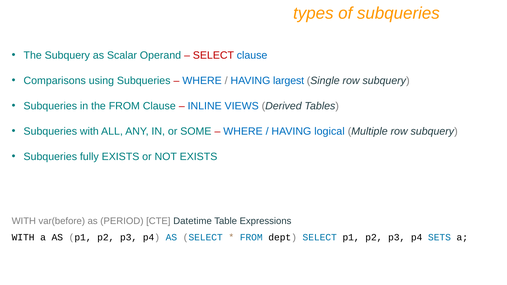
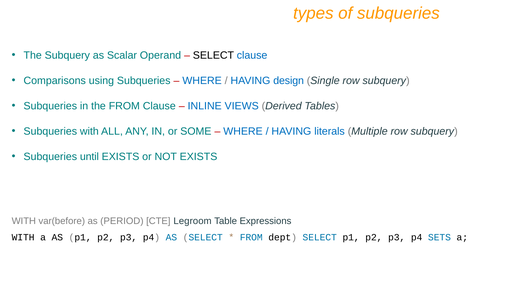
SELECT at (213, 55) colour: red -> black
largest: largest -> design
logical: logical -> literals
fully: fully -> until
Datetime: Datetime -> Legroom
